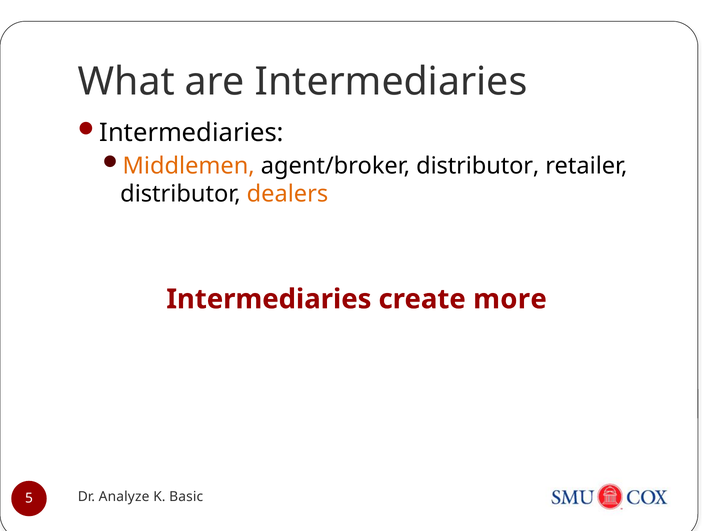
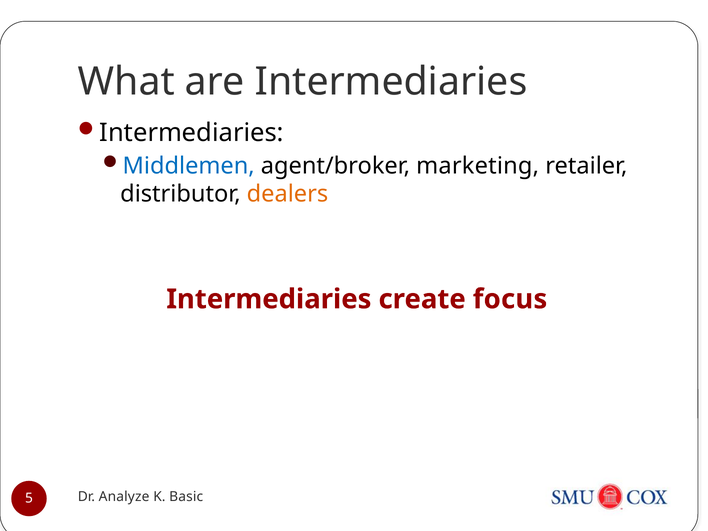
Middlemen colour: orange -> blue
agent/broker distributor: distributor -> marketing
more: more -> focus
